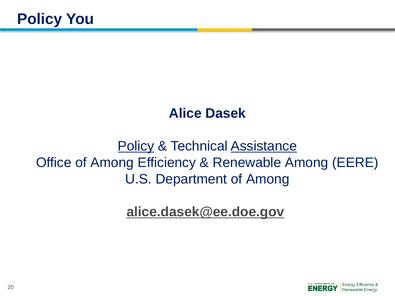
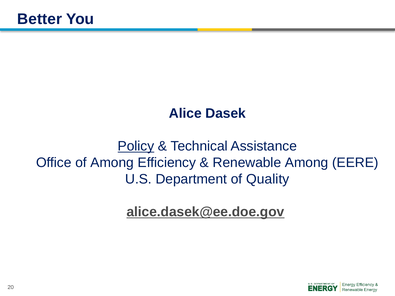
Policy at (40, 19): Policy -> Better
Assistance underline: present -> none
Department of Among: Among -> Quality
